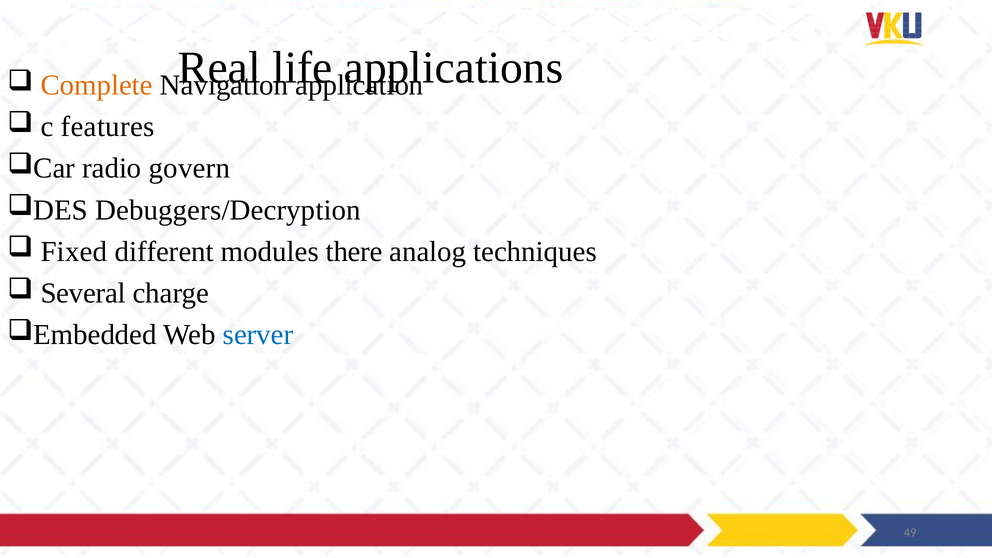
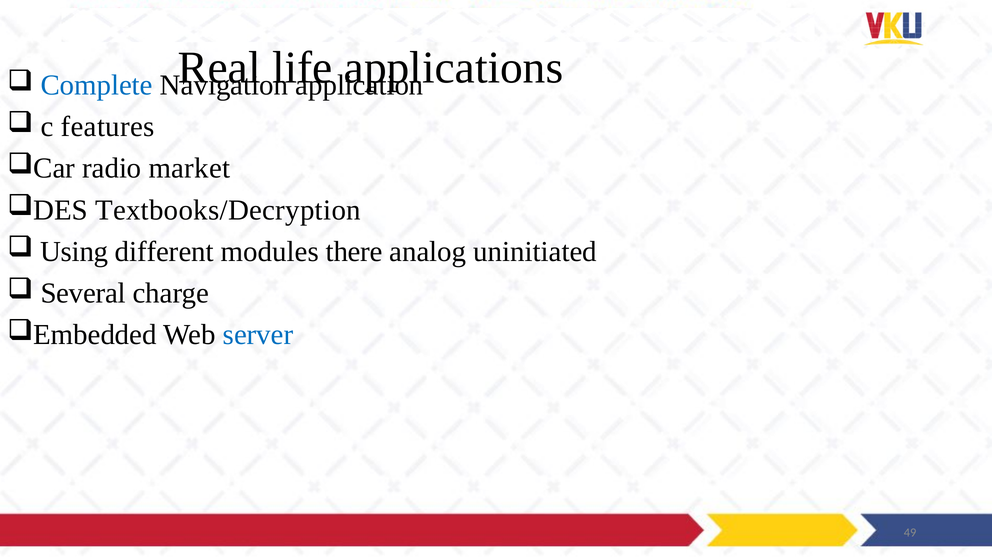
Complete colour: orange -> blue
govern: govern -> market
Debuggers/Decryption: Debuggers/Decryption -> Textbooks/Decryption
Fixed: Fixed -> Using
techniques: techniques -> uninitiated
